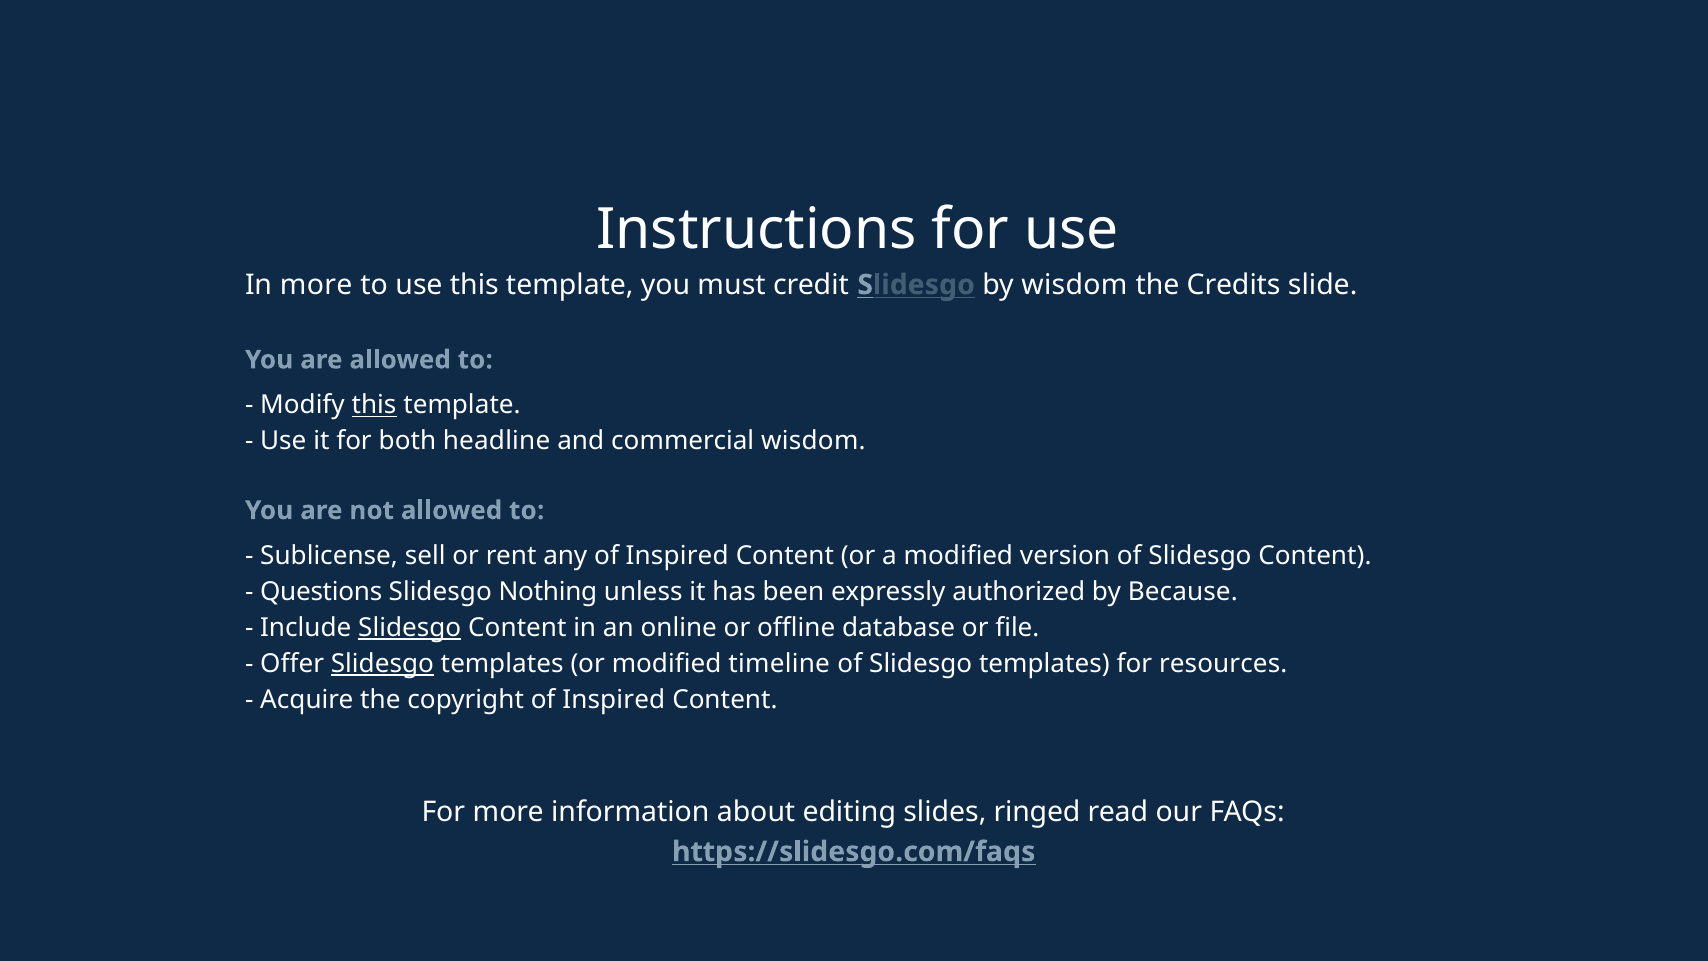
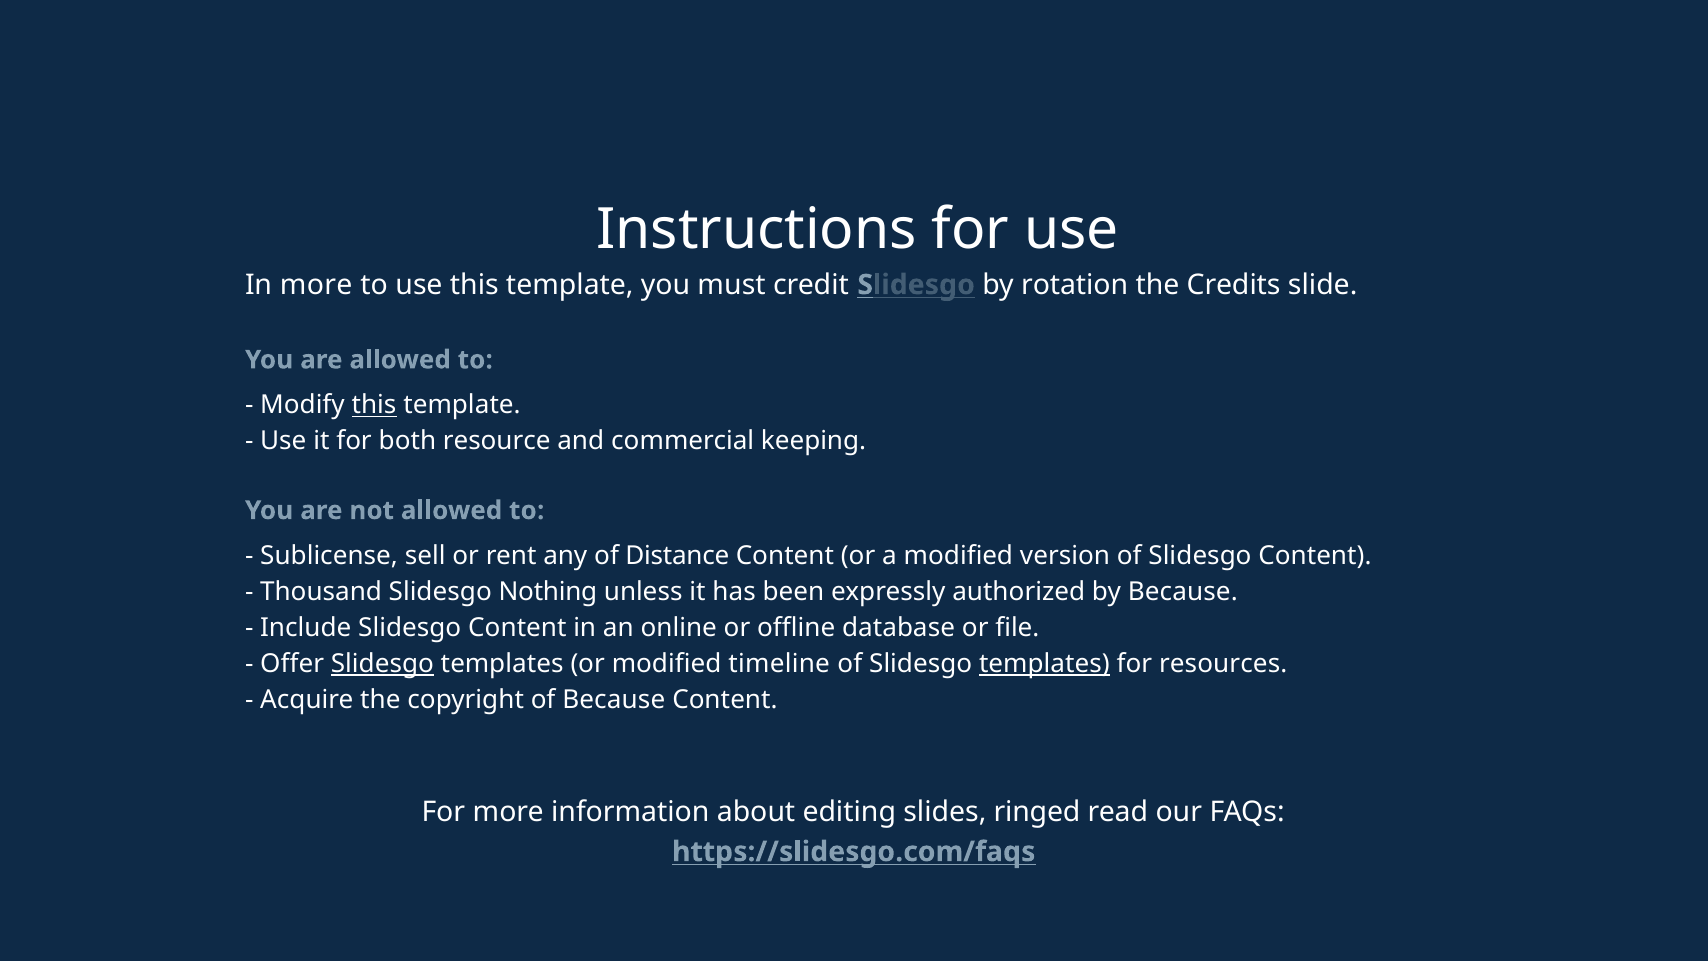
by wisdom: wisdom -> rotation
headline: headline -> resource
commercial wisdom: wisdom -> keeping
any of Inspired: Inspired -> Distance
Questions: Questions -> Thousand
Slidesgo at (410, 628) underline: present -> none
templates at (1044, 664) underline: none -> present
copyright of Inspired: Inspired -> Because
